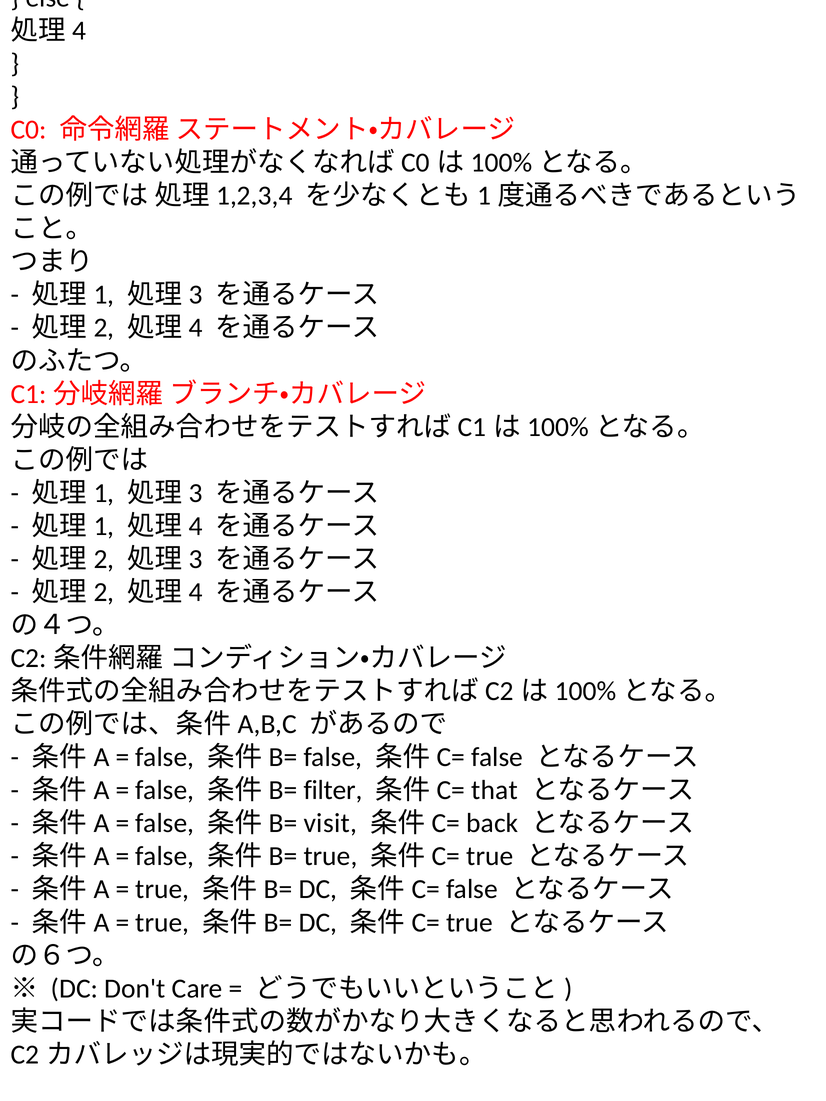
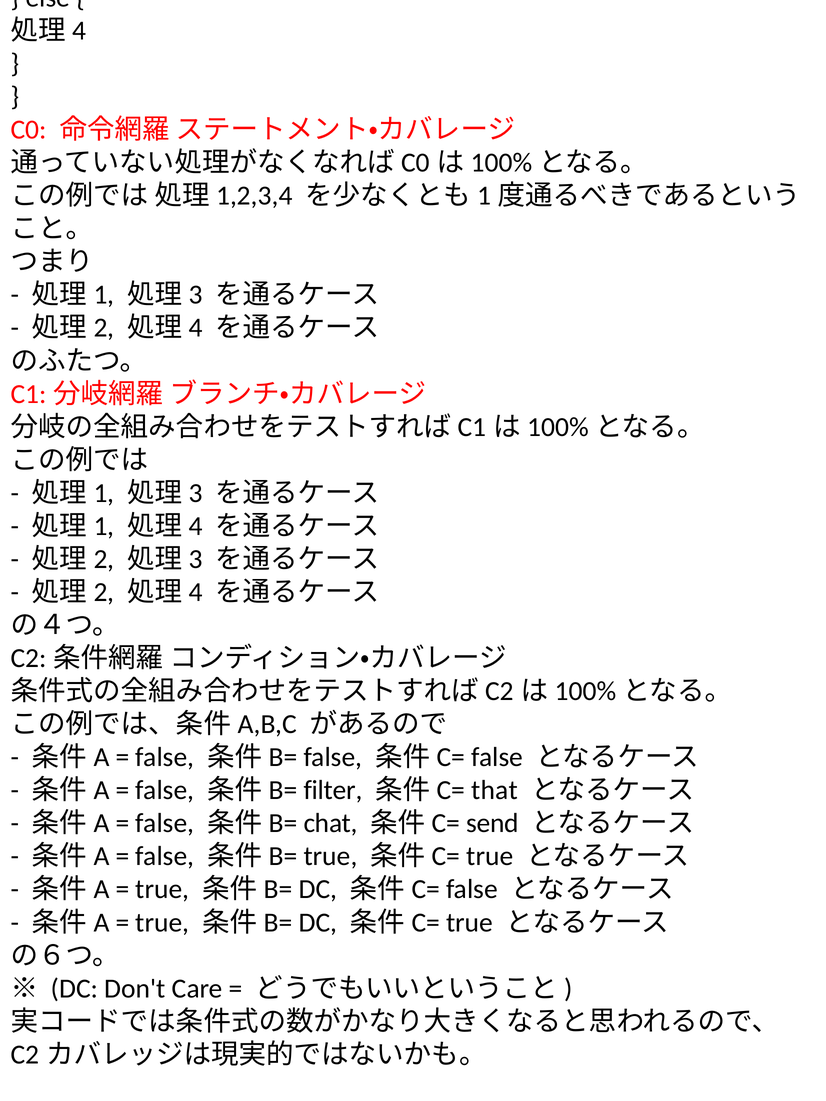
visit: visit -> chat
back: back -> send
